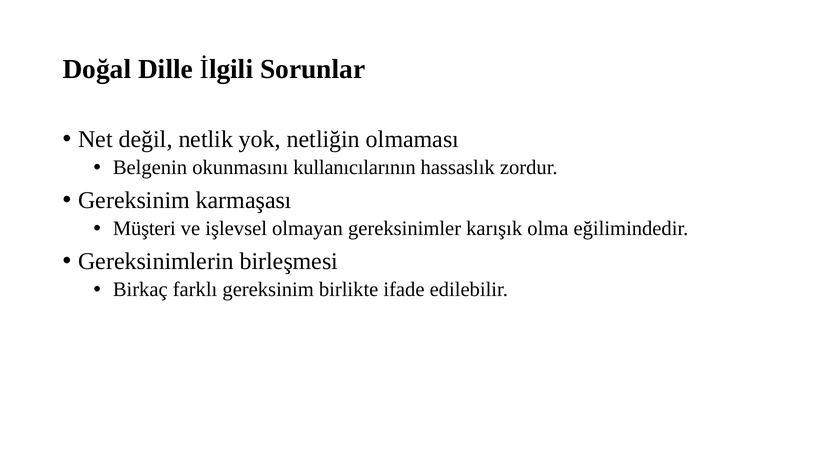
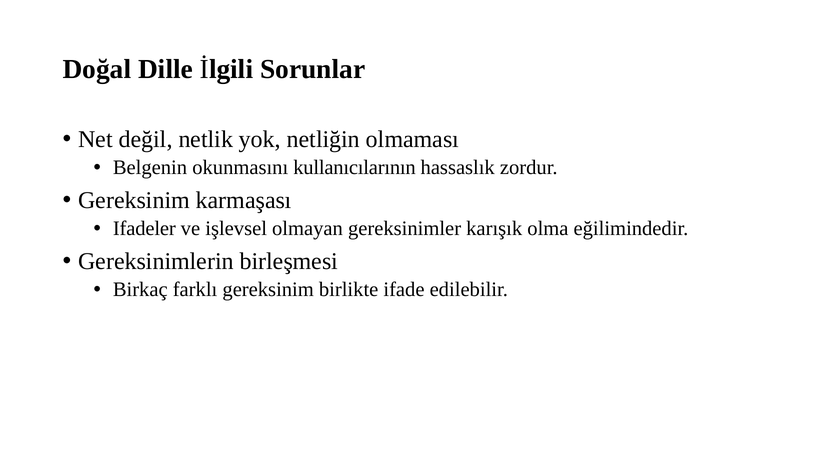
Müşteri: Müşteri -> Ifadeler
